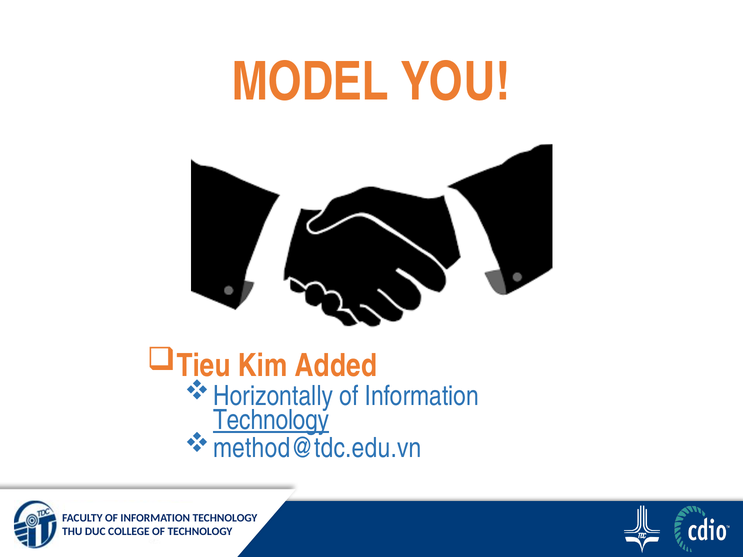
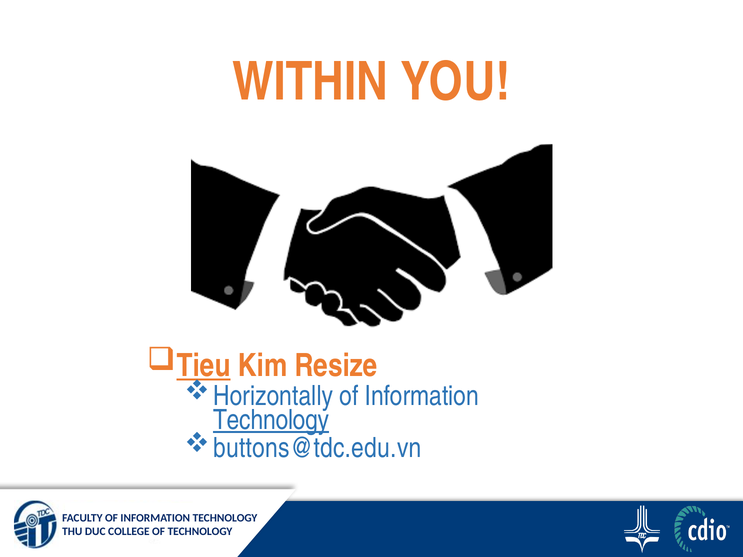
MODEL: MODEL -> WITHIN
Tieu underline: none -> present
Added: Added -> Resize
method@tdc.edu.vn: method@tdc.edu.vn -> buttons@tdc.edu.vn
